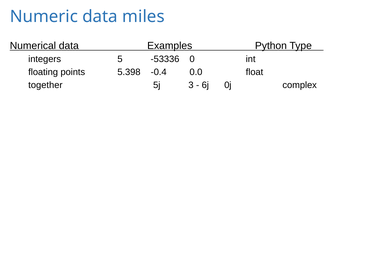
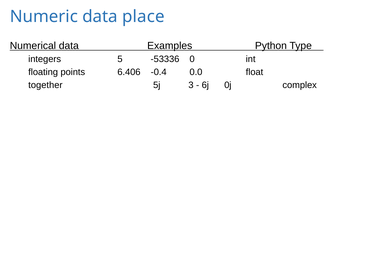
miles: miles -> place
5.398: 5.398 -> 6.406
